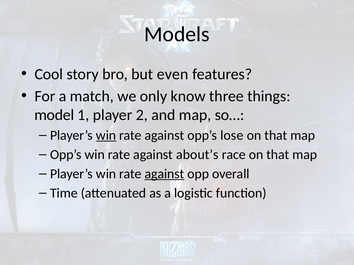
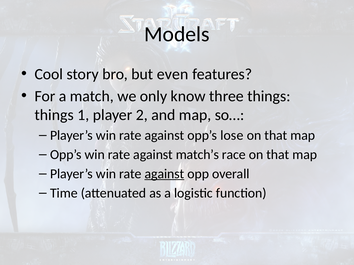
model at (54, 115): model -> things
win at (106, 136) underline: present -> none
about’s: about’s -> match’s
